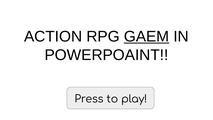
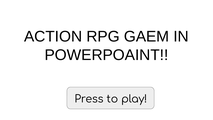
GAEM underline: present -> none
